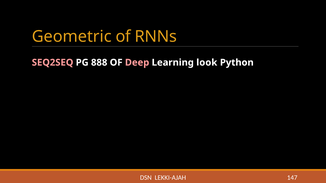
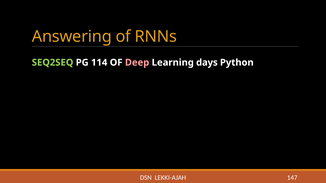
Geometric: Geometric -> Answering
SEQ2SEQ colour: pink -> light green
888: 888 -> 114
look: look -> days
